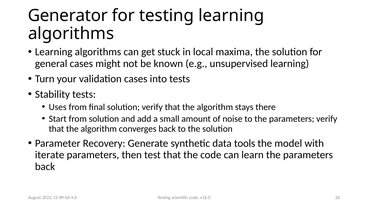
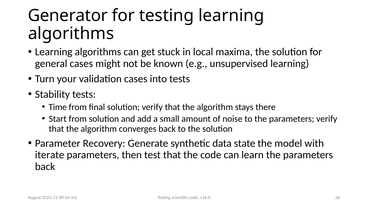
Uses: Uses -> Time
tools: tools -> state
